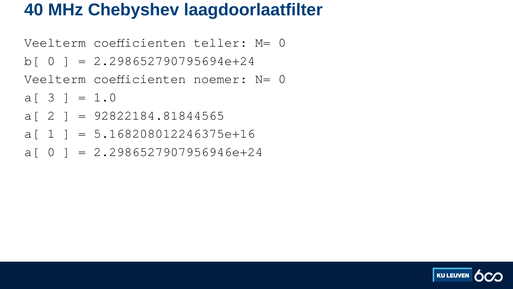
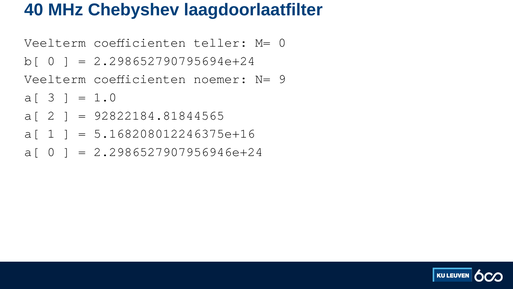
N= 0: 0 -> 9
